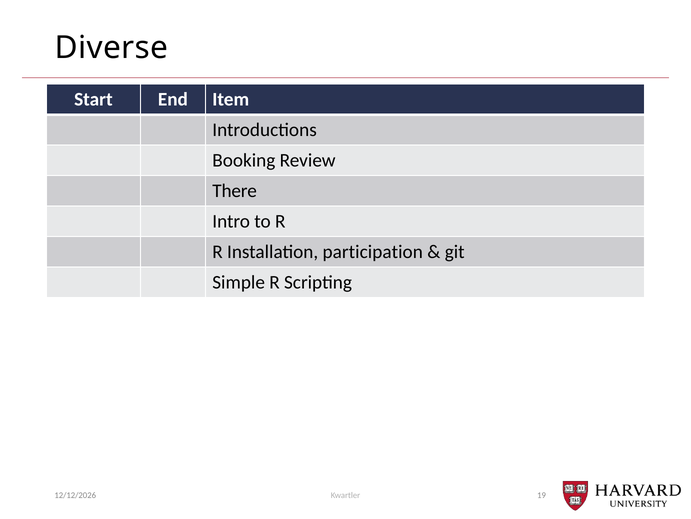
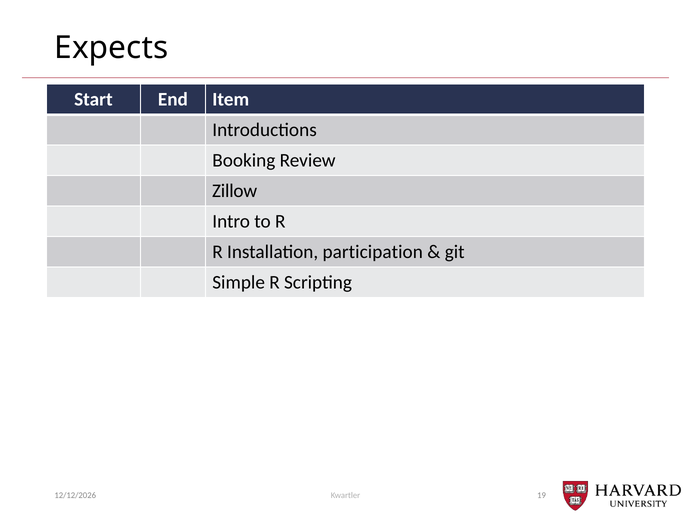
Diverse: Diverse -> Expects
There: There -> Zillow
